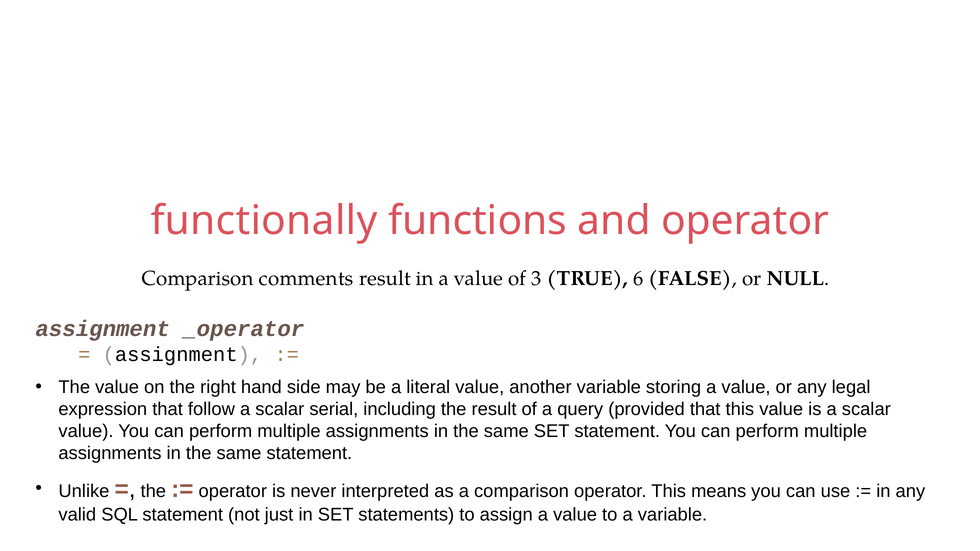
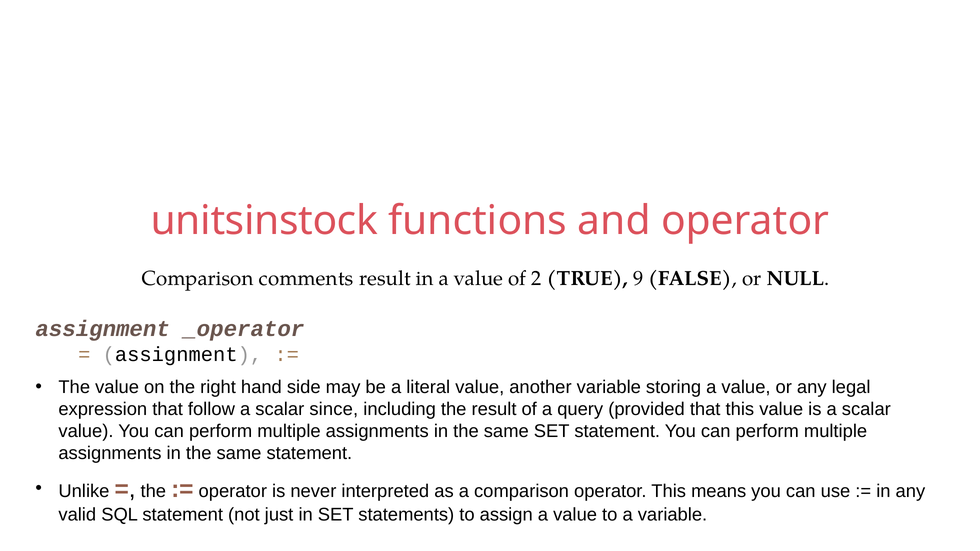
functionally: functionally -> unitsinstock
3: 3 -> 2
6: 6 -> 9
serial: serial -> since
